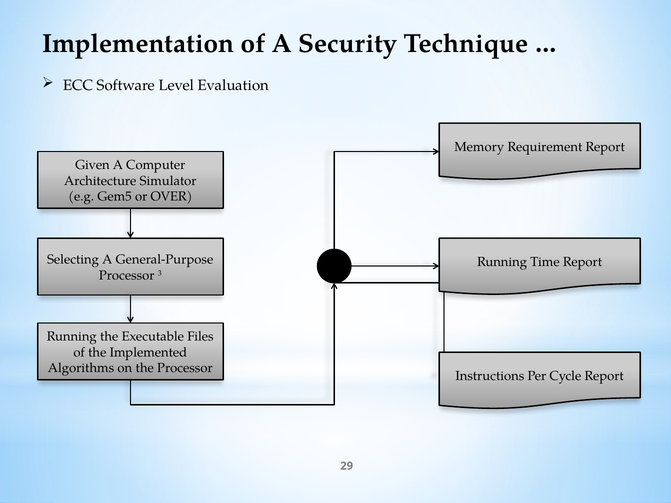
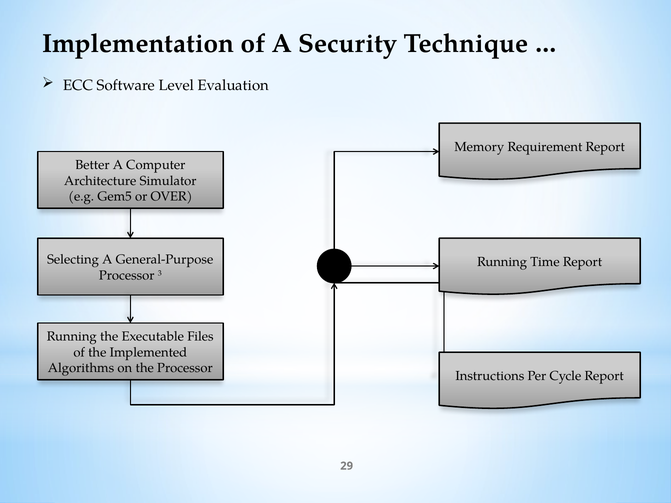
Given: Given -> Better
